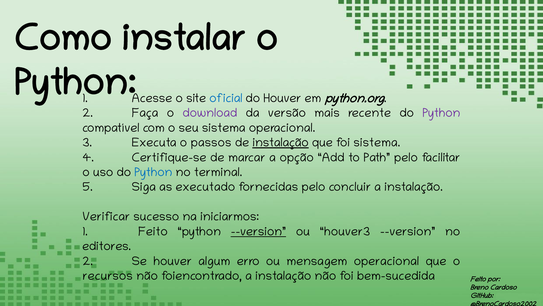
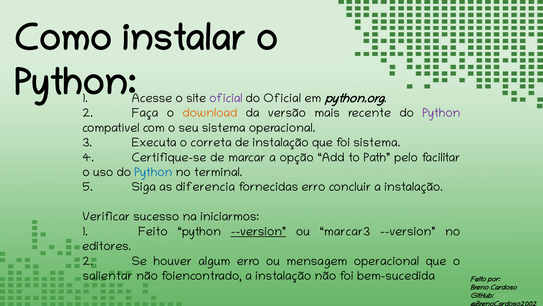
oficial at (226, 98) colour: blue -> purple
do Houver: Houver -> Oficial
download colour: purple -> orange
passos: passos -> correta
instalação at (281, 142) underline: present -> none
executado: executado -> diferencia
fornecidas pelo: pelo -> erro
houver3: houver3 -> marcar3
recursos: recursos -> salientar
